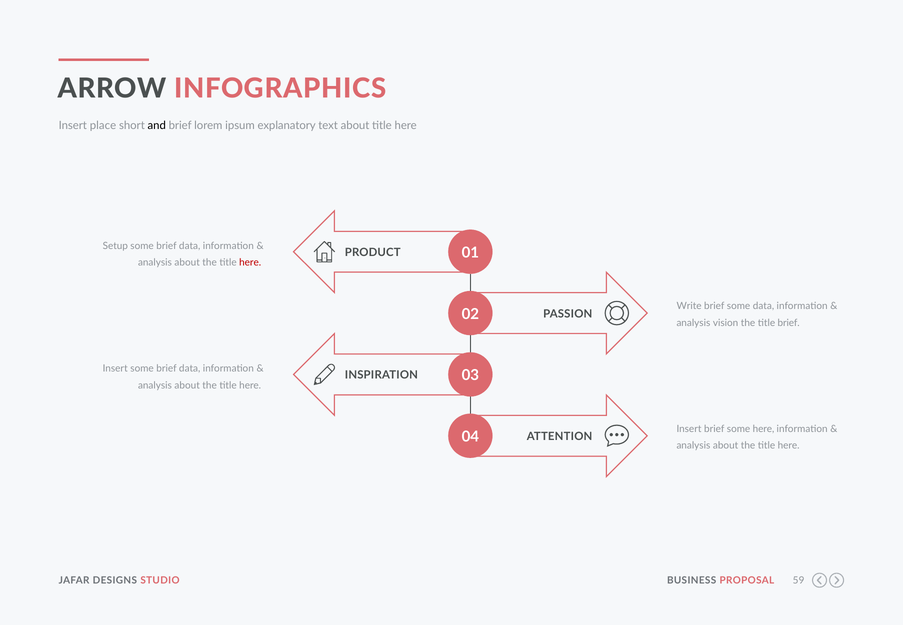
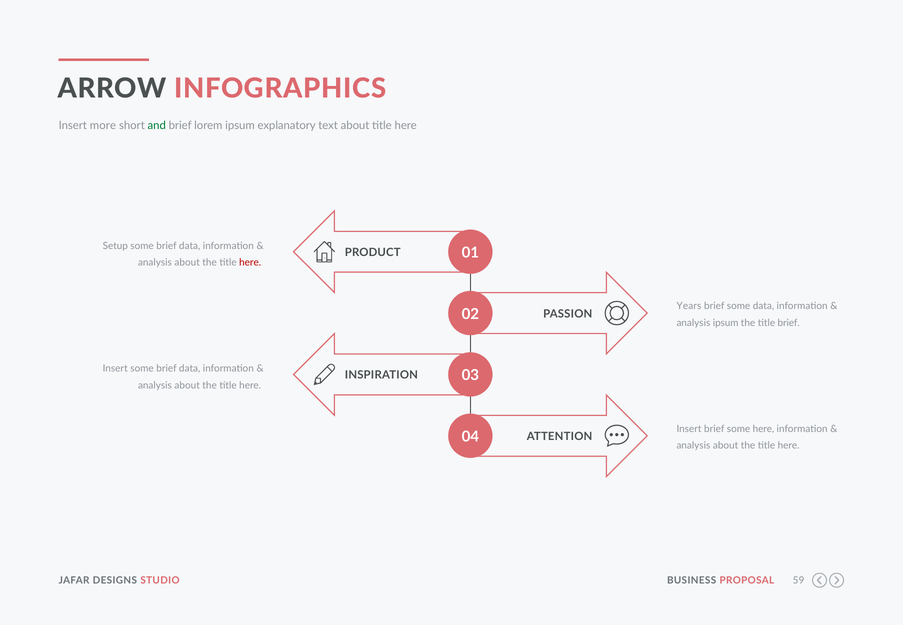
place: place -> more
and colour: black -> green
Write: Write -> Years
analysis vision: vision -> ipsum
